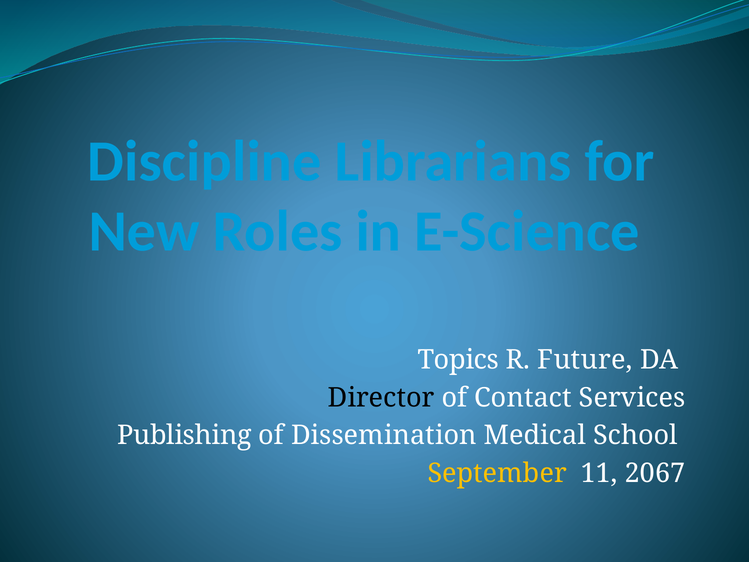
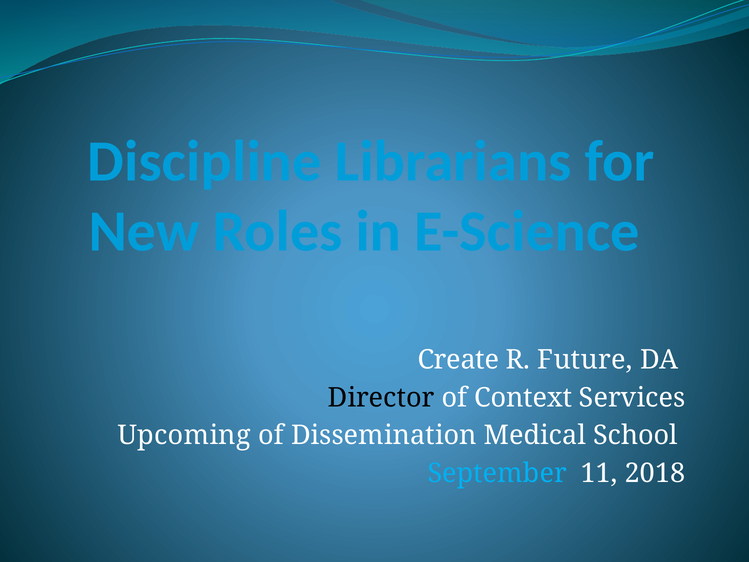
Topics: Topics -> Create
Contact: Contact -> Context
Publishing: Publishing -> Upcoming
September colour: yellow -> light blue
2067: 2067 -> 2018
